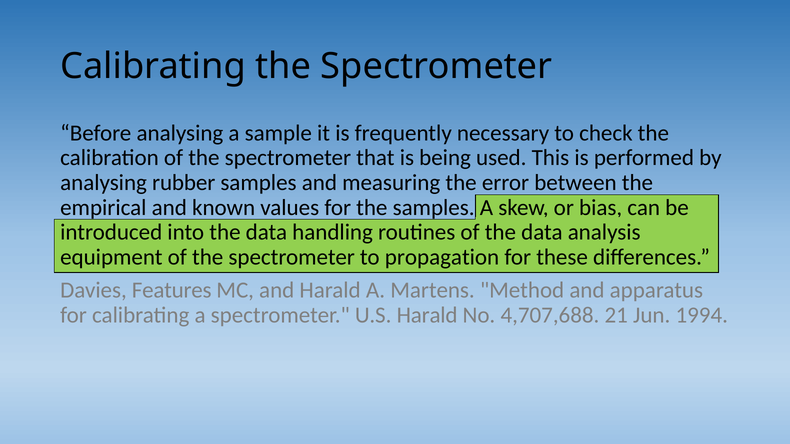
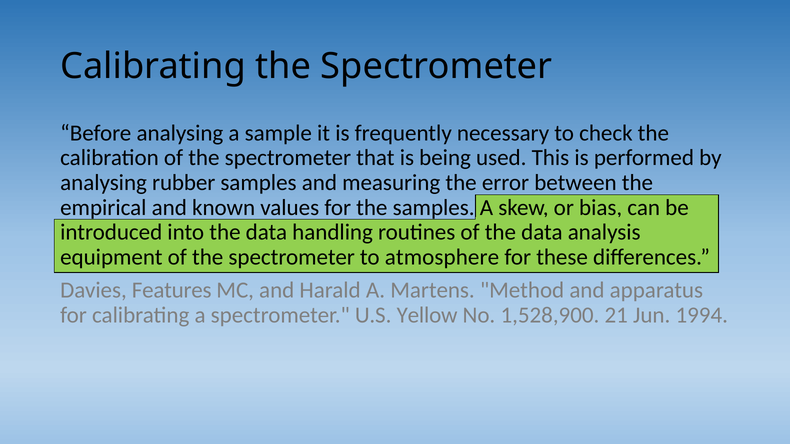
propagation: propagation -> atmosphere
U.S Harald: Harald -> Yellow
4,707,688: 4,707,688 -> 1,528,900
